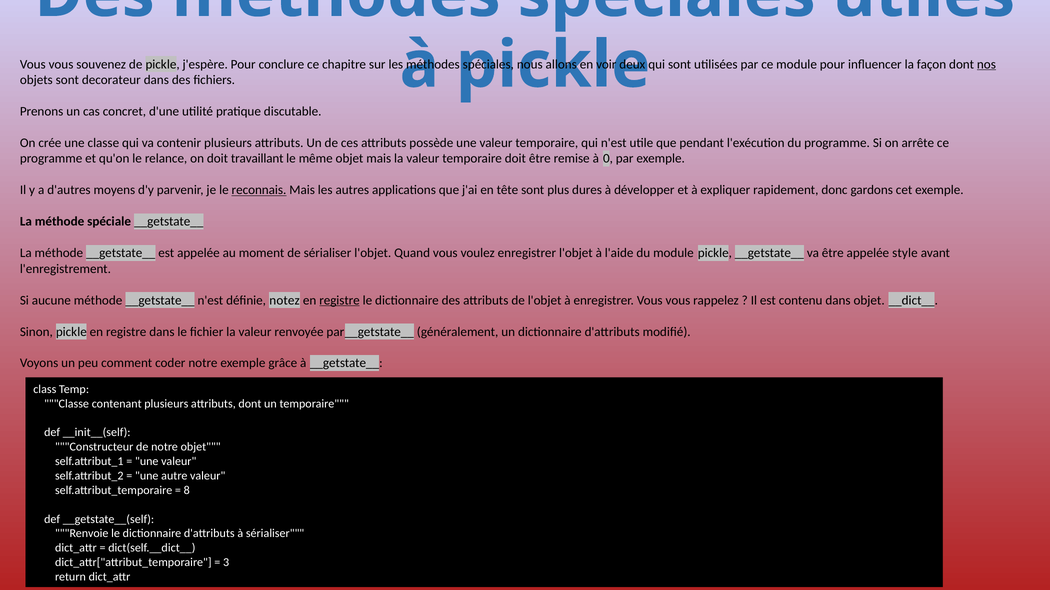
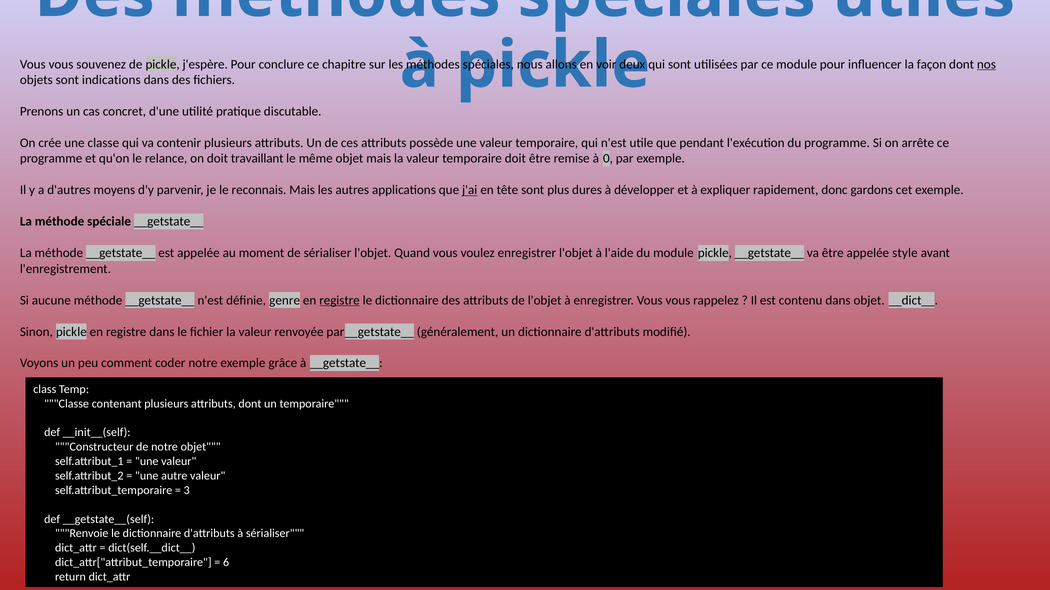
decorateur: decorateur -> indications
reconnais underline: present -> none
j'ai underline: none -> present
notez: notez -> genre
8: 8 -> 3
3: 3 -> 6
